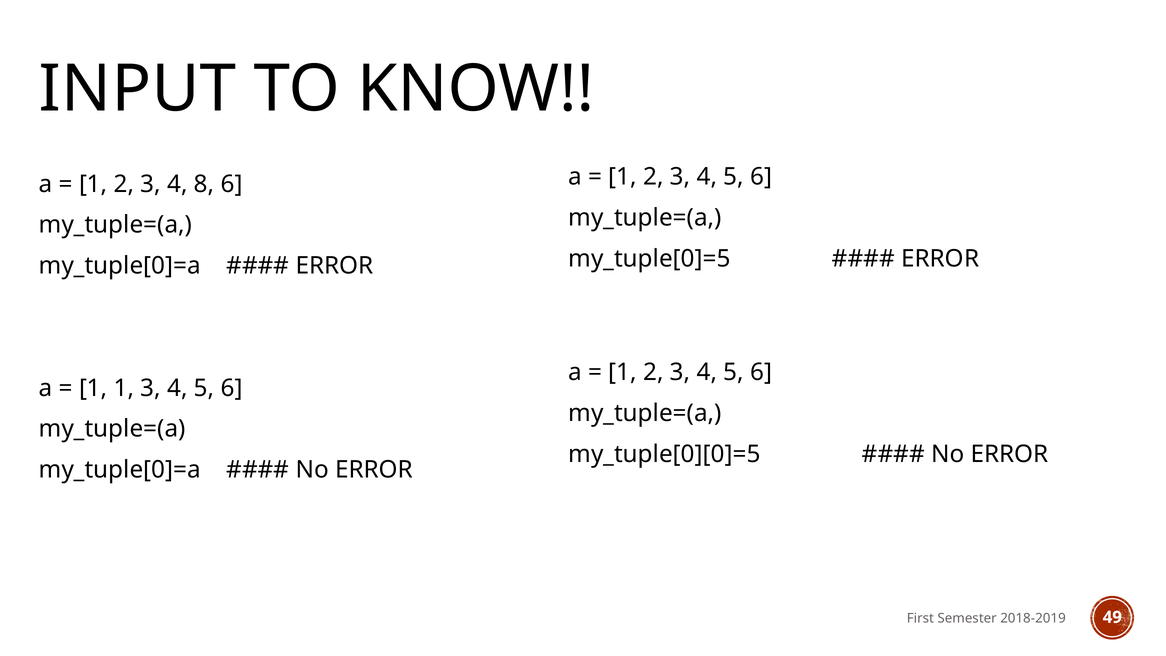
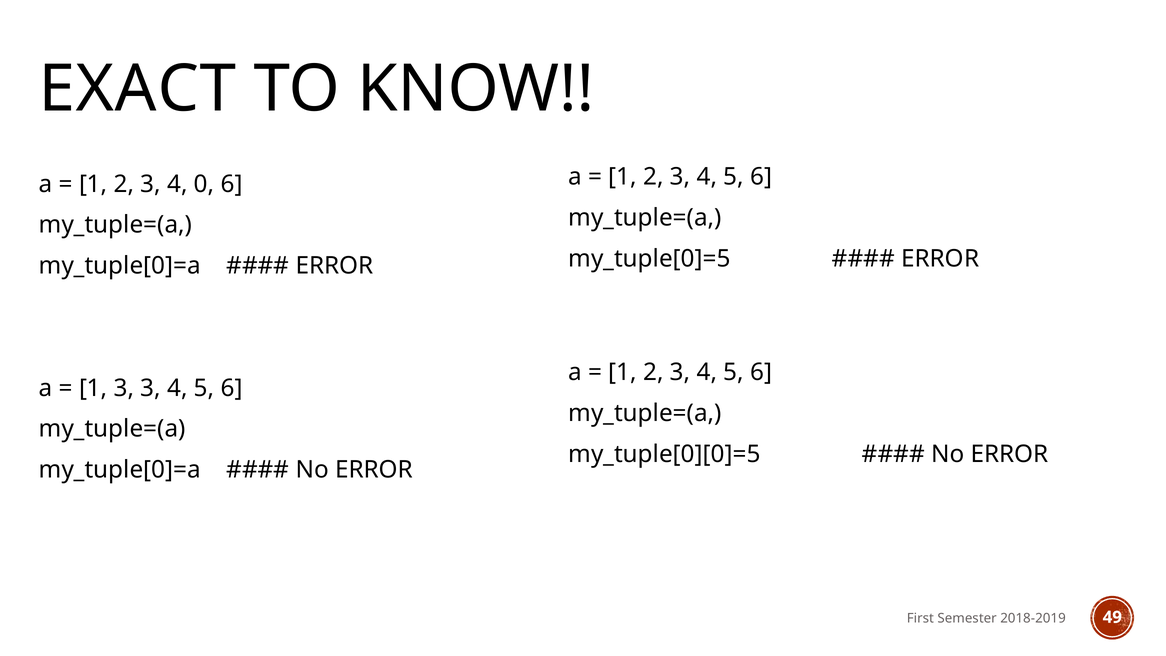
INPUT: INPUT -> EXACT
8: 8 -> 0
1 1: 1 -> 3
